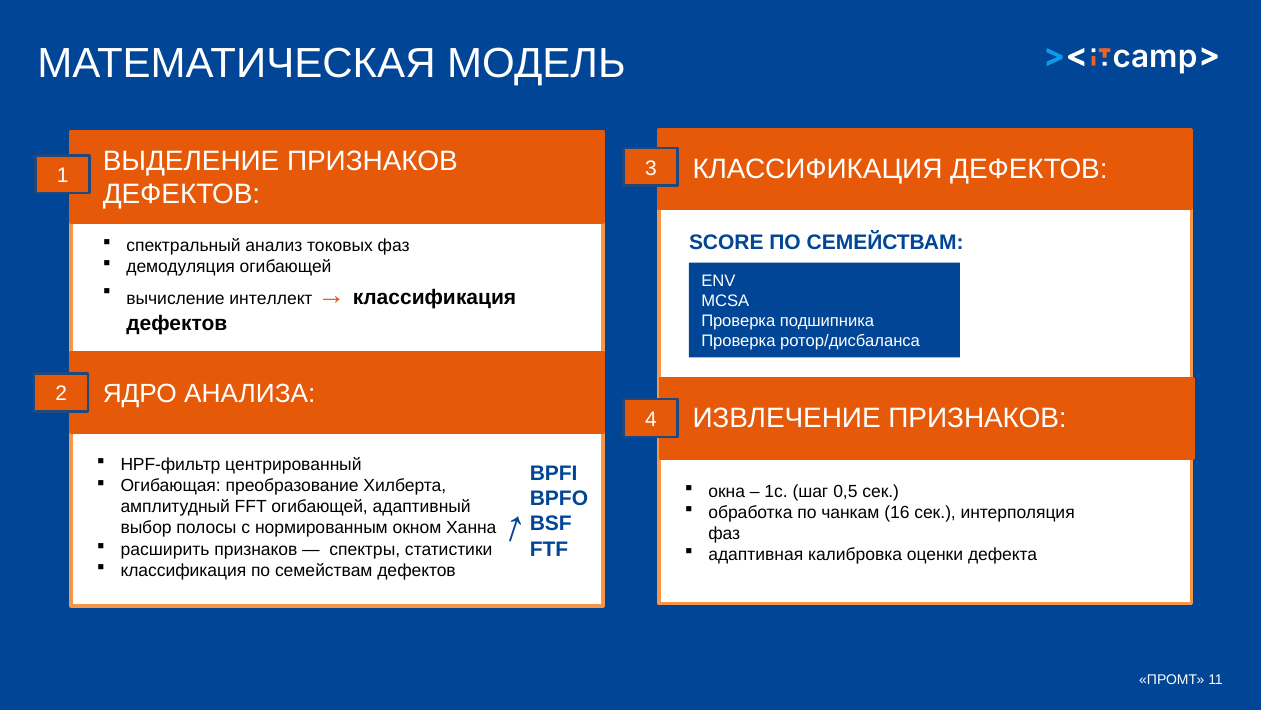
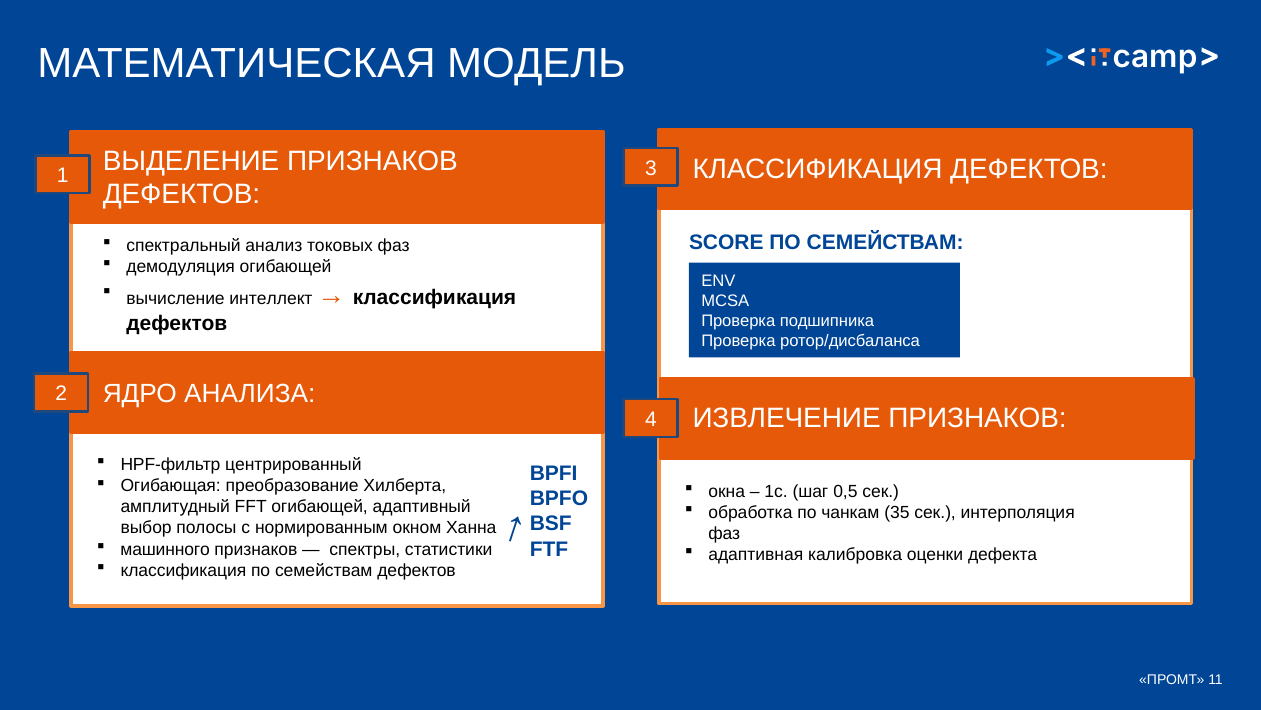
16: 16 -> 35
расширить: расширить -> машинного
